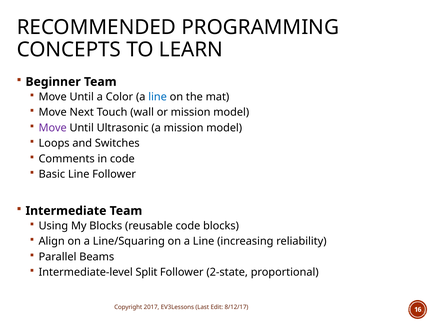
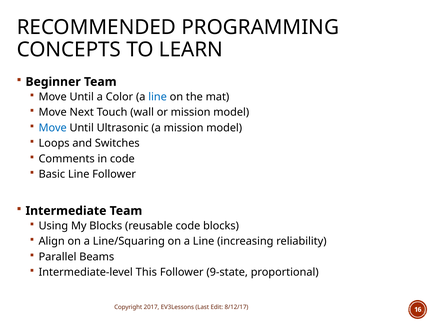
Move at (53, 128) colour: purple -> blue
Split: Split -> This
2-state: 2-state -> 9-state
